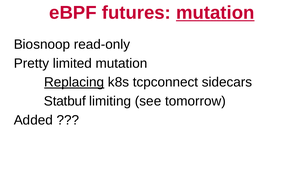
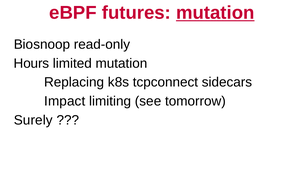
Pretty: Pretty -> Hours
Replacing underline: present -> none
Statbuf: Statbuf -> Impact
Added: Added -> Surely
